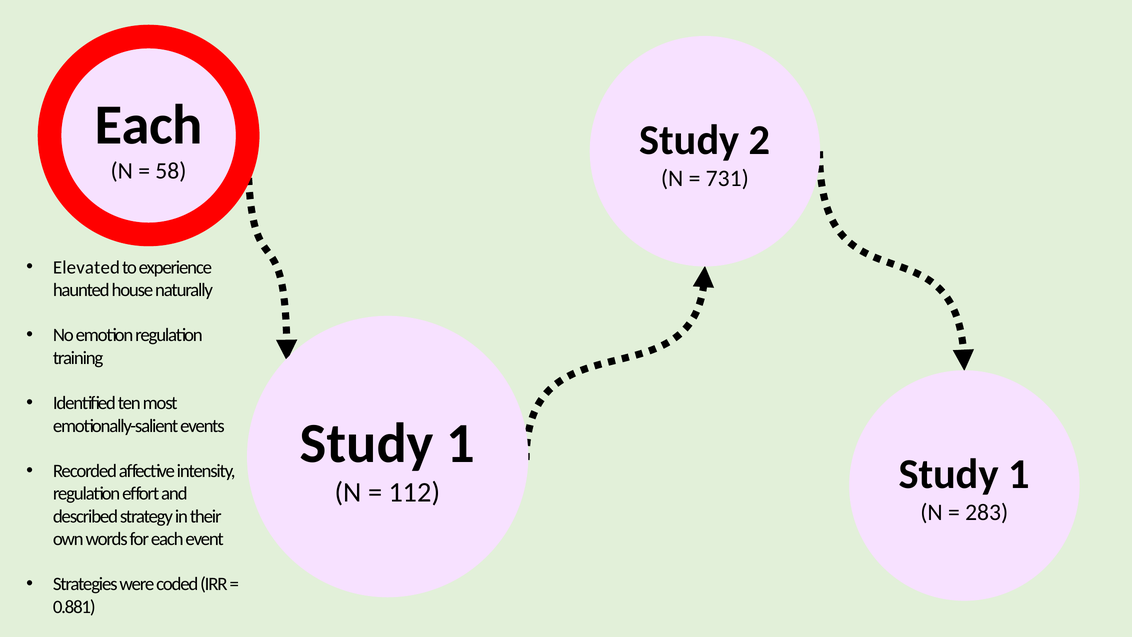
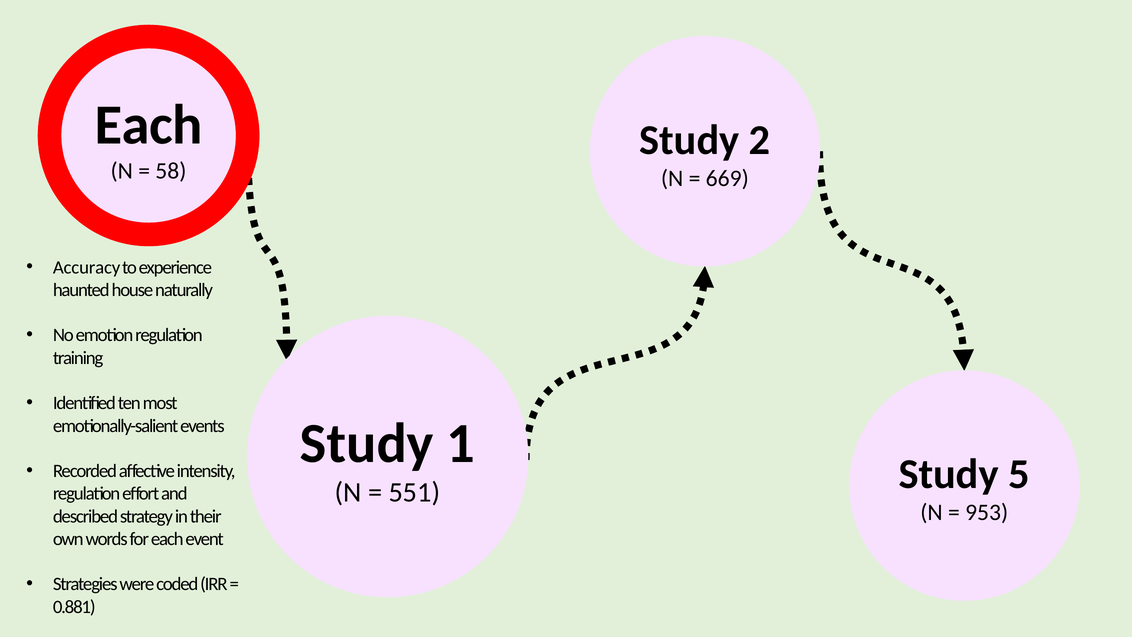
731: 731 -> 669
Elevated: Elevated -> Accuracy
1 at (1019, 474): 1 -> 5
112: 112 -> 551
283: 283 -> 953
